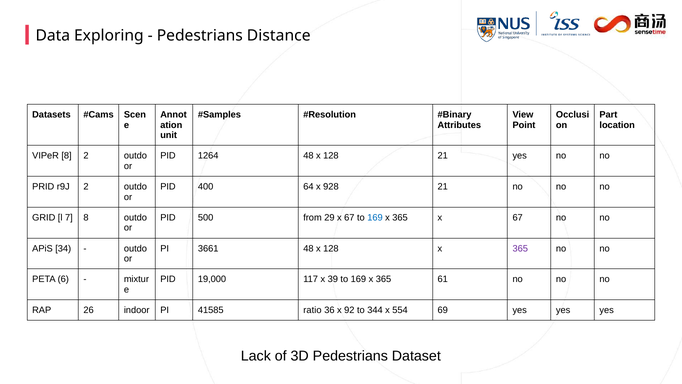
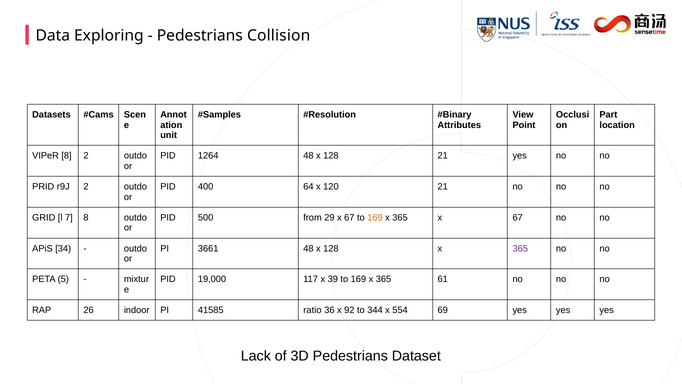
Distance: Distance -> Collision
928: 928 -> 120
169 at (375, 217) colour: blue -> orange
6: 6 -> 5
